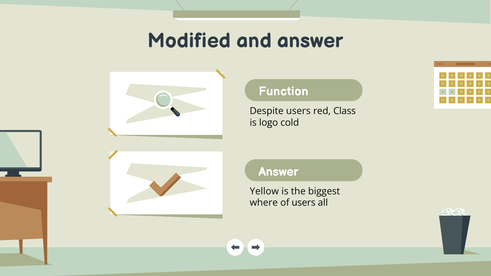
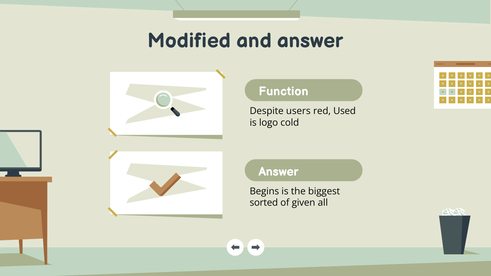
Class: Class -> Used
Yellow: Yellow -> Begins
where: where -> sorted
of users: users -> given
